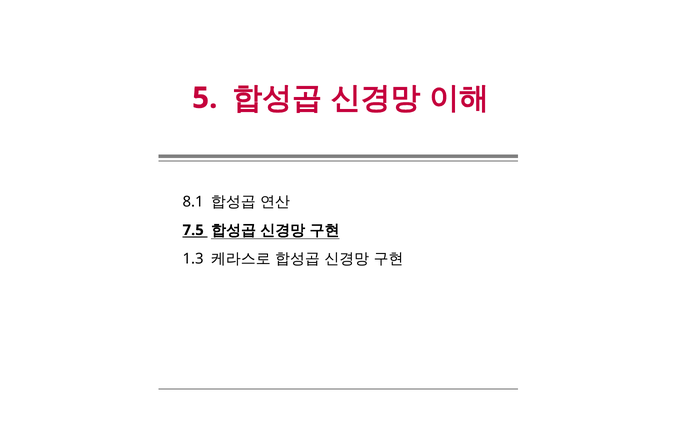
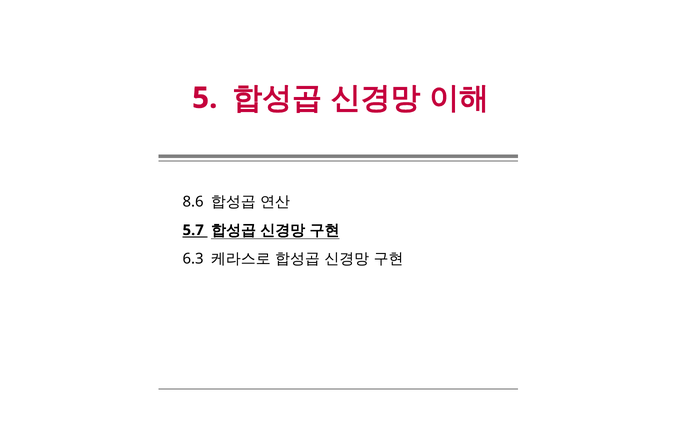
8.1: 8.1 -> 8.6
7.5: 7.5 -> 5.7
1.3: 1.3 -> 6.3
